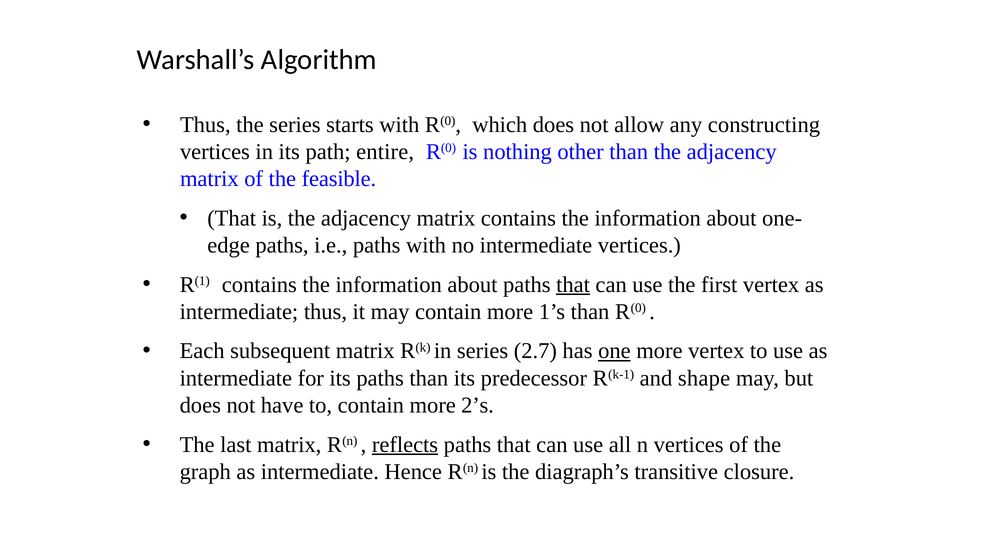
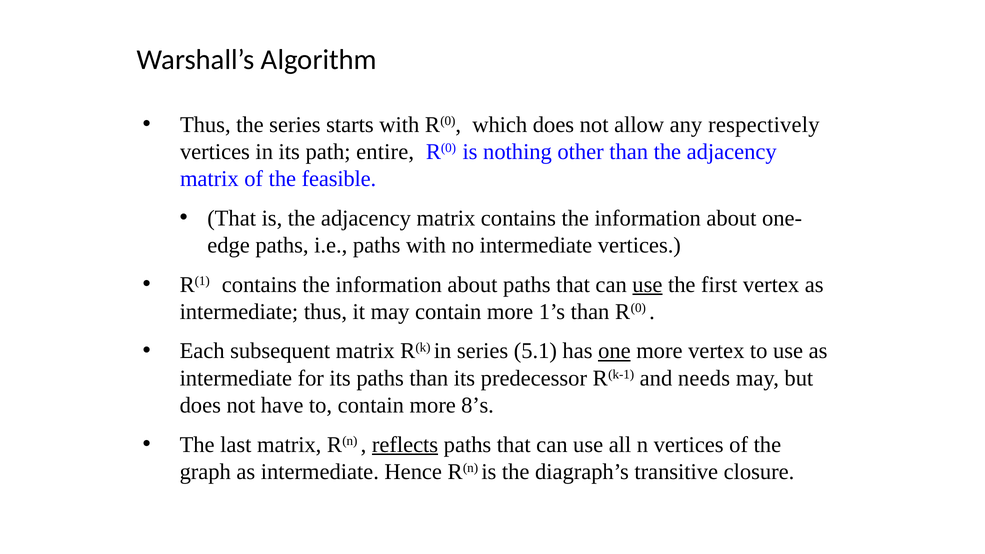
constructing: constructing -> respectively
that at (573, 285) underline: present -> none
use at (647, 285) underline: none -> present
2.7: 2.7 -> 5.1
shape: shape -> needs
2’s: 2’s -> 8’s
